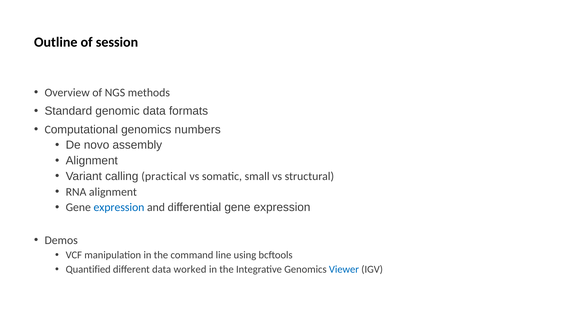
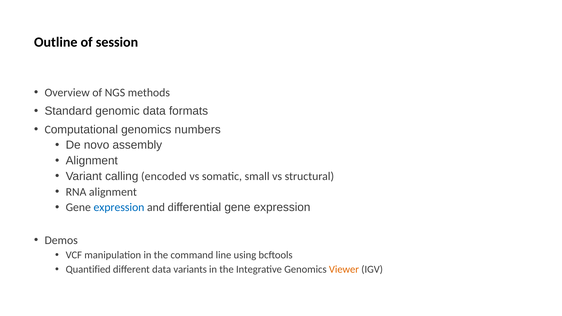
practical: practical -> encoded
worked: worked -> variants
Viewer colour: blue -> orange
